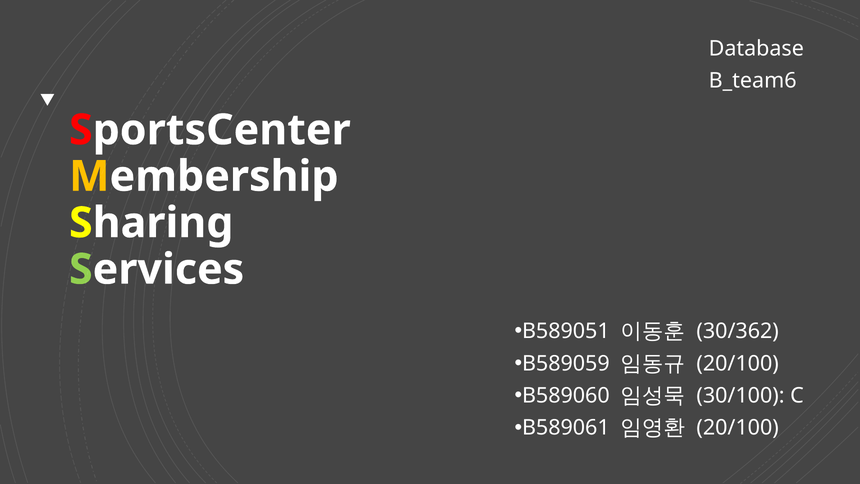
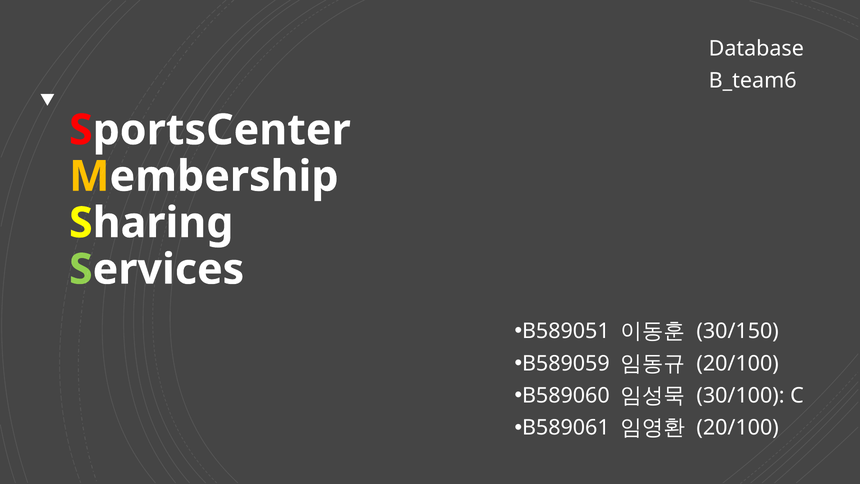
30/362: 30/362 -> 30/150
